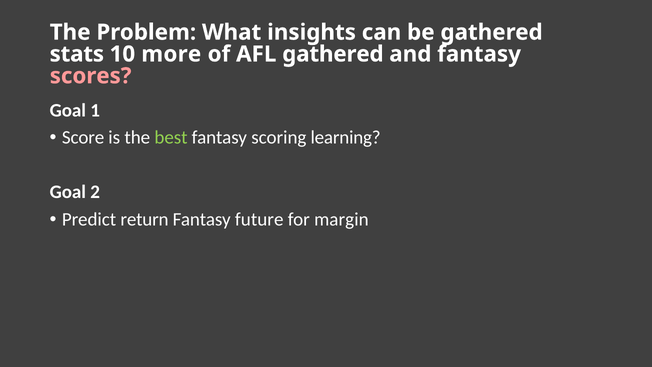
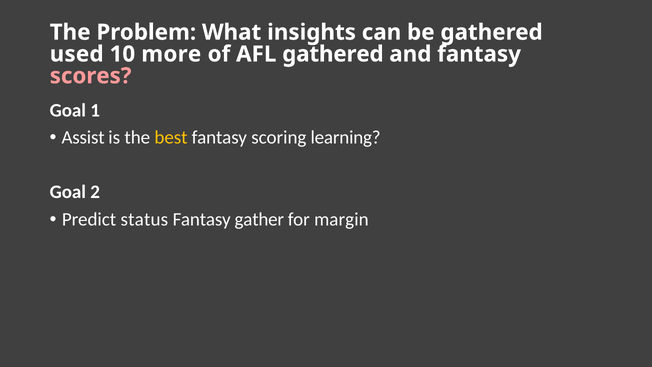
stats: stats -> used
Score: Score -> Assist
best colour: light green -> yellow
return: return -> status
future: future -> gather
